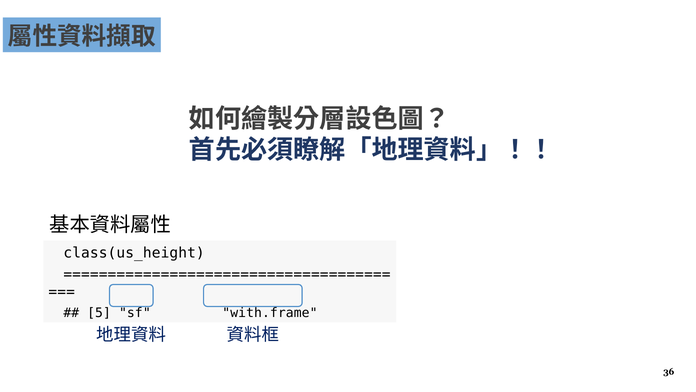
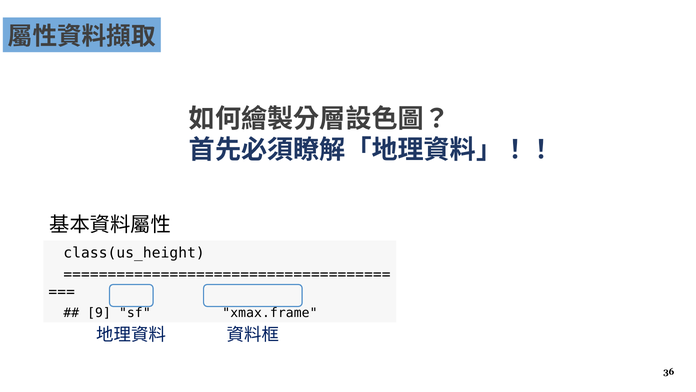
5: 5 -> 9
with.frame: with.frame -> xmax.frame
